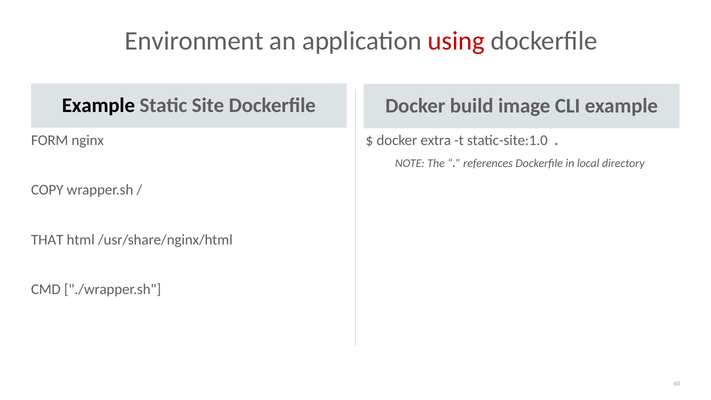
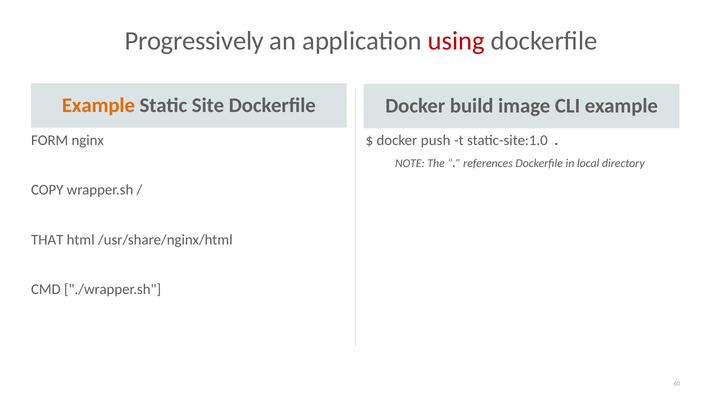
Environment: Environment -> Progressively
Example at (98, 105) colour: black -> orange
extra: extra -> push
